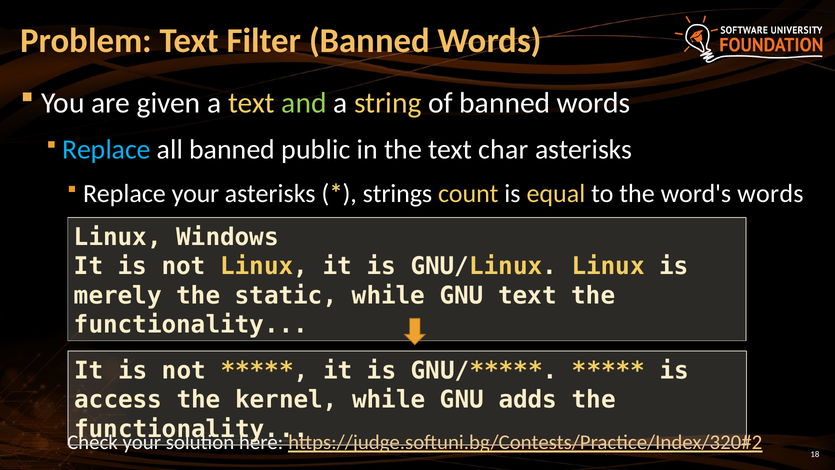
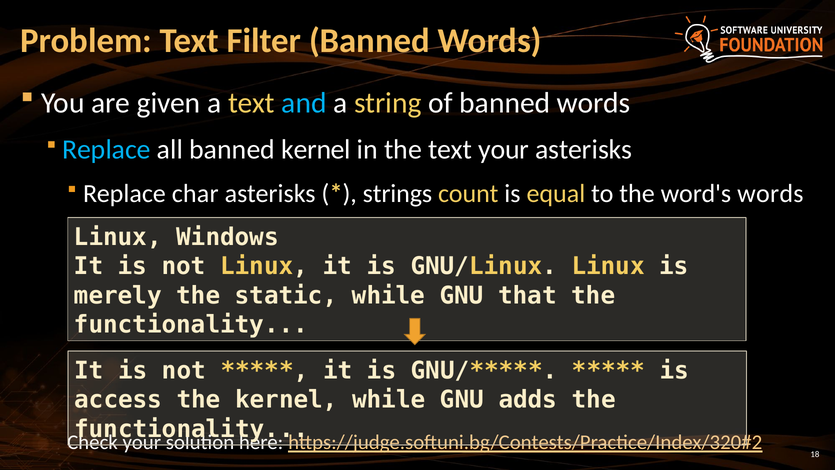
and colour: light green -> light blue
banned public: public -> kernel
text char: char -> your
Replace your: your -> char
GNU text: text -> that
